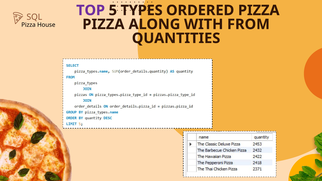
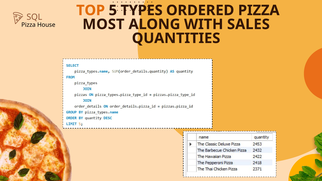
TOP colour: purple -> orange
PIZZA at (103, 24): PIZZA -> MOST
FROM: FROM -> SALES
